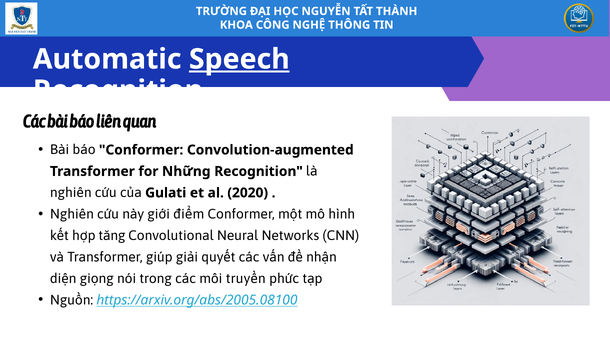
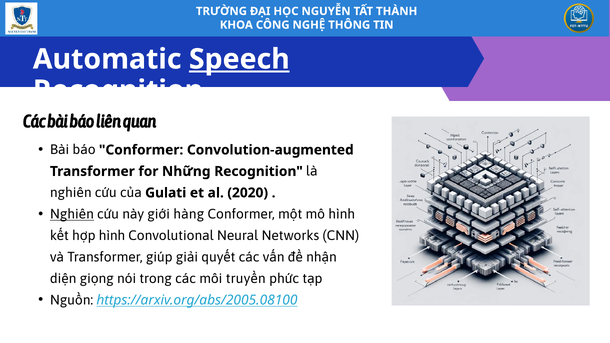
Nghiên at (72, 214) underline: none -> present
điểm: điểm -> hàng
hợp tăng: tăng -> hình
